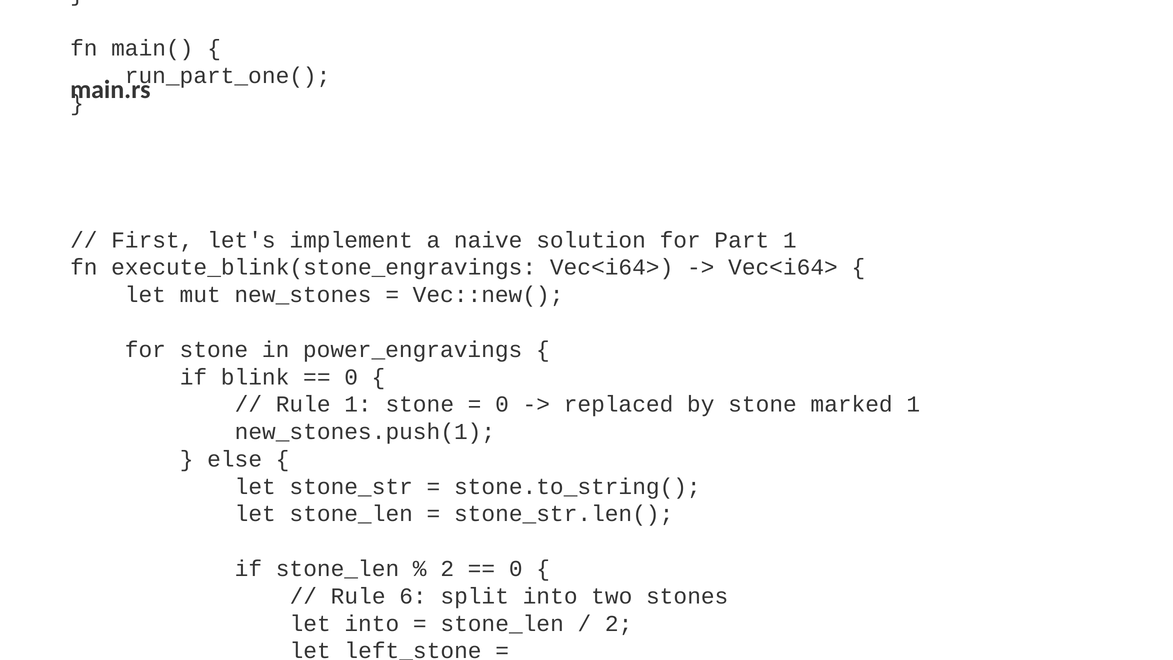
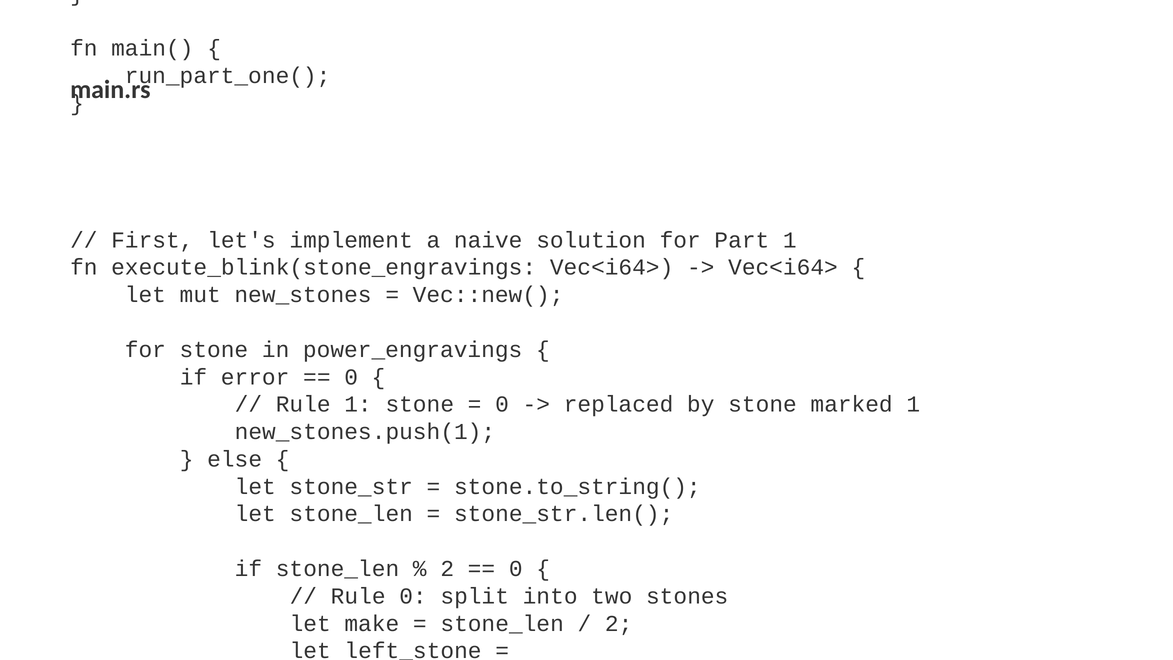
blink: blink -> error
Rule 6: 6 -> 0
let into: into -> make
